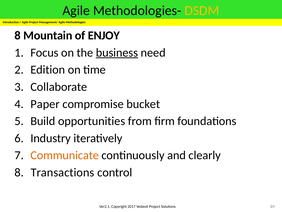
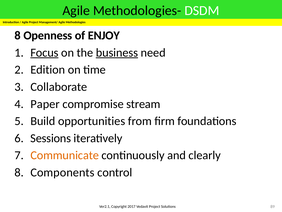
DSDM colour: yellow -> white
Mountain: Mountain -> Openness
Focus underline: none -> present
bucket: bucket -> stream
Industry: Industry -> Sessions
Transactions: Transactions -> Components
